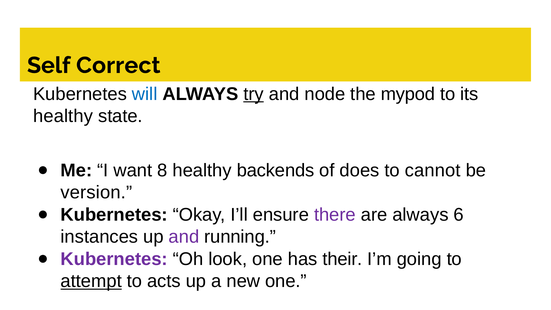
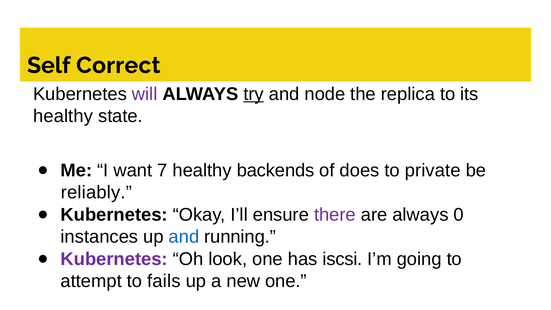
will colour: blue -> purple
mypod: mypod -> replica
8: 8 -> 7
cannot: cannot -> private
version: version -> reliably
6: 6 -> 0
and at (184, 237) colour: purple -> blue
their: their -> iscsi
attempt underline: present -> none
acts: acts -> fails
